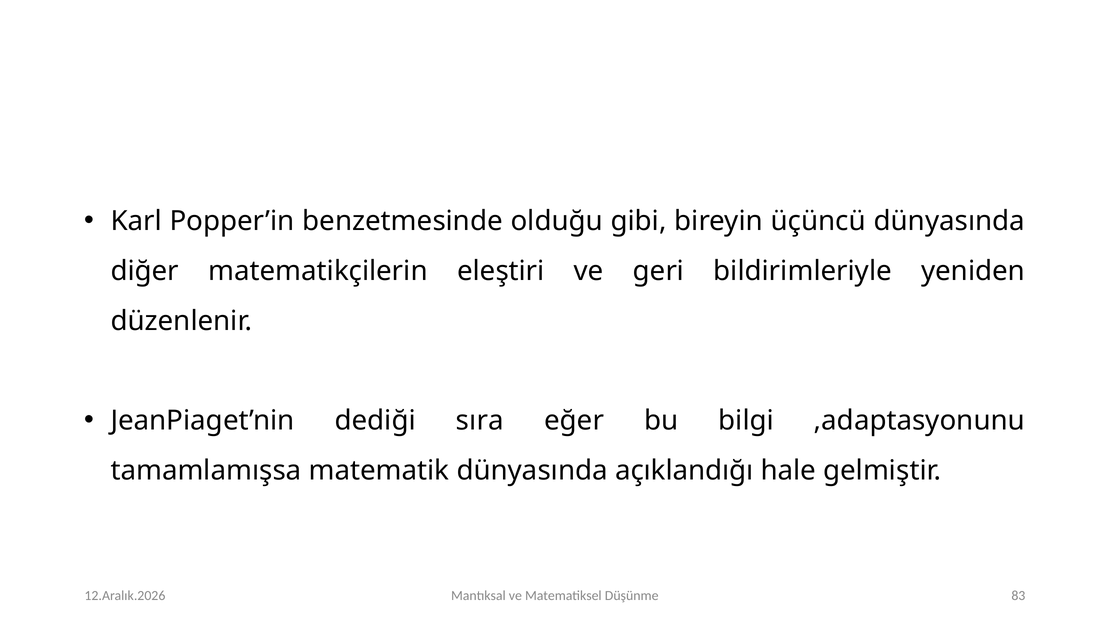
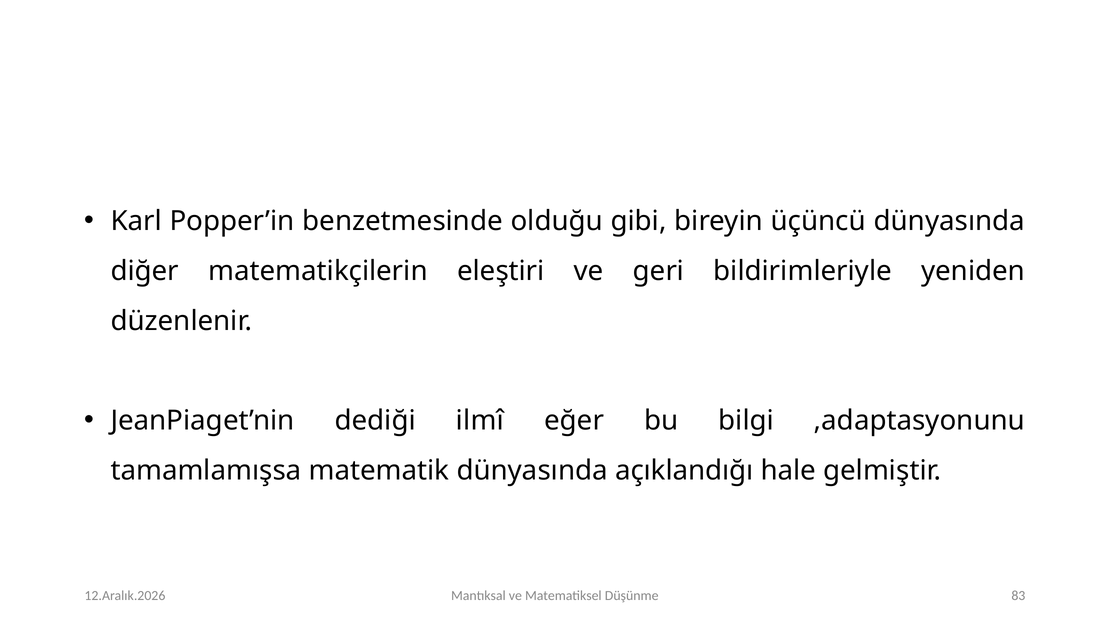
sıra: sıra -> ilmî
